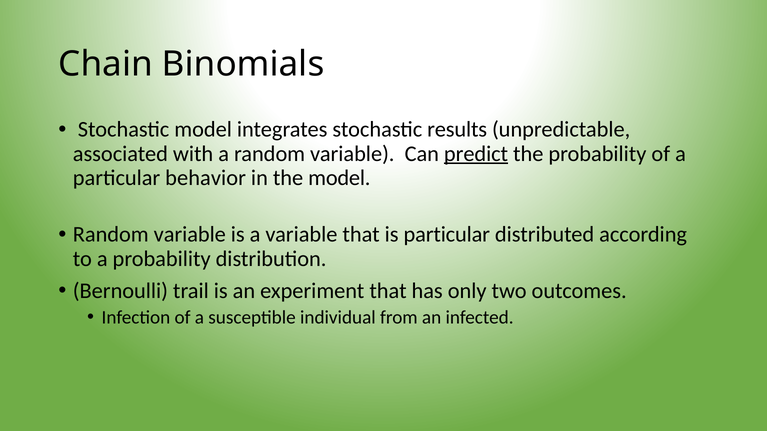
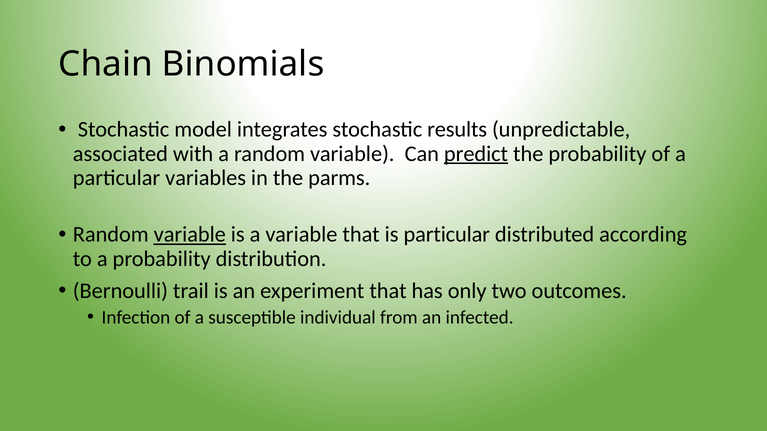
behavior: behavior -> variables
the model: model -> parms
variable at (190, 235) underline: none -> present
